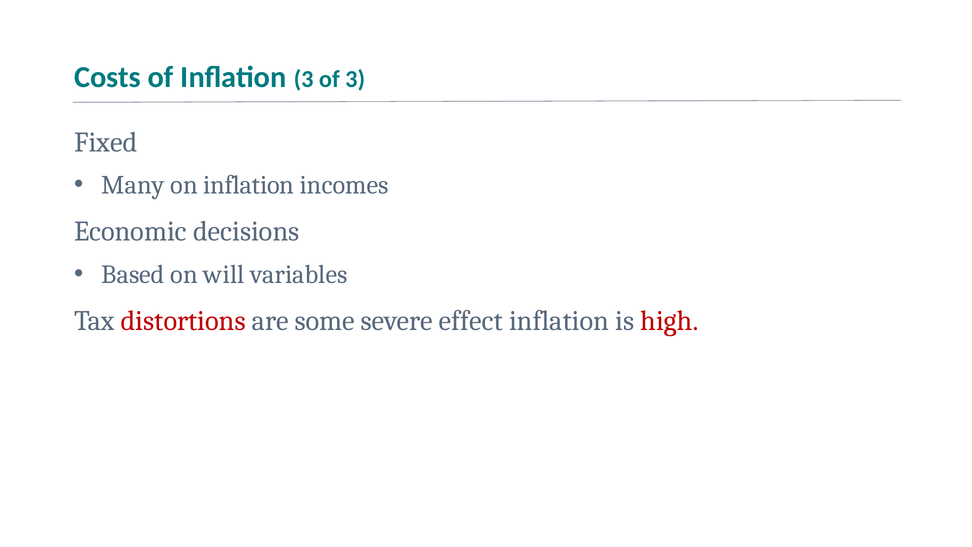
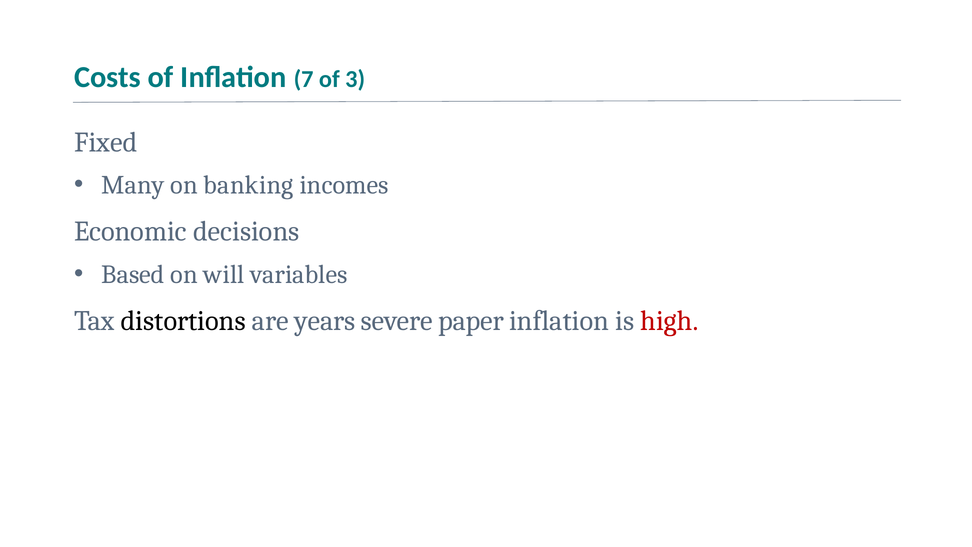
Inflation 3: 3 -> 7
on inflation: inflation -> banking
distortions colour: red -> black
some: some -> years
effect: effect -> paper
